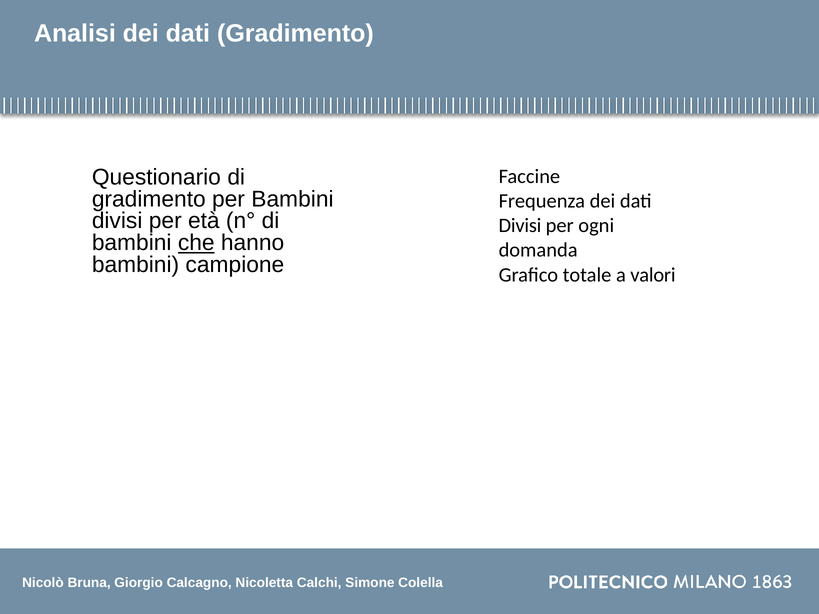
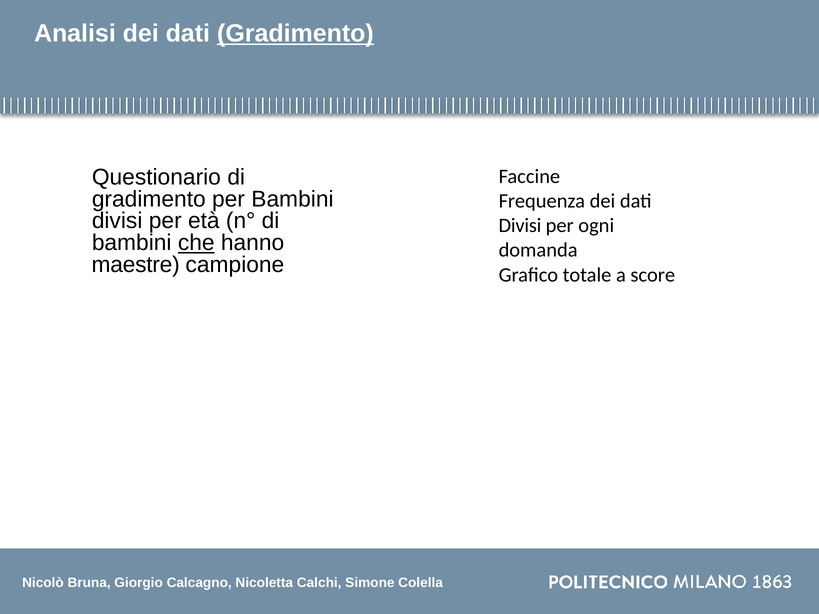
Gradimento at (295, 33) underline: none -> present
bambini at (136, 265): bambini -> maestre
valori: valori -> score
